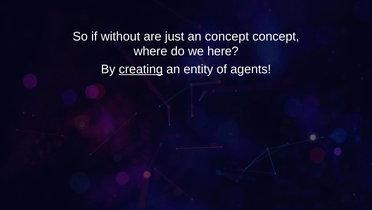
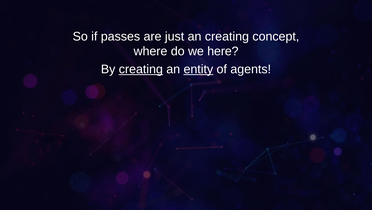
without: without -> passes
an concept: concept -> creating
entity underline: none -> present
